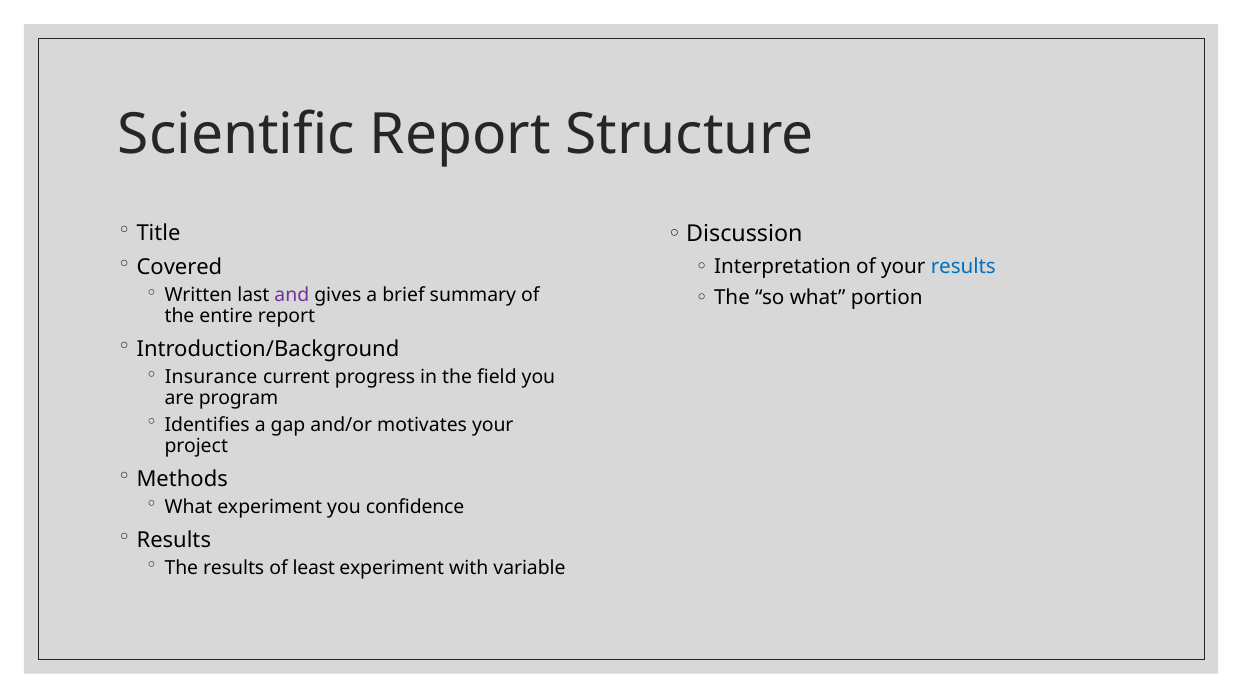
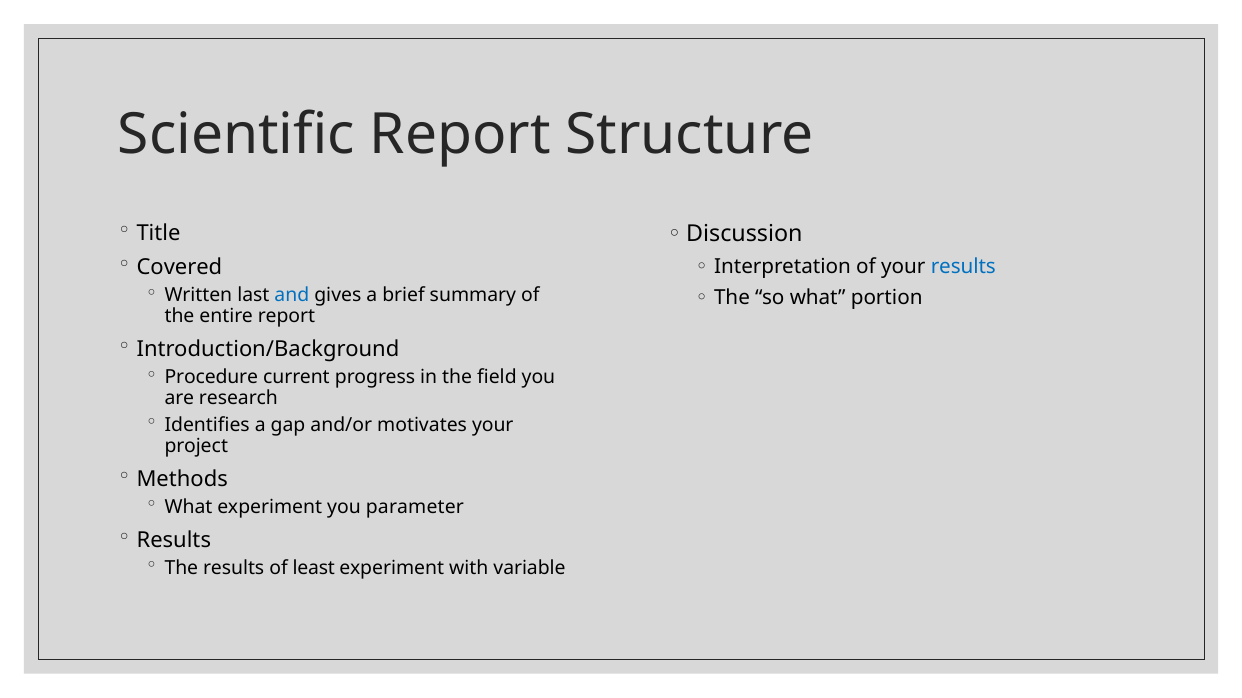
and colour: purple -> blue
Insurance: Insurance -> Procedure
program: program -> research
confidence: confidence -> parameter
